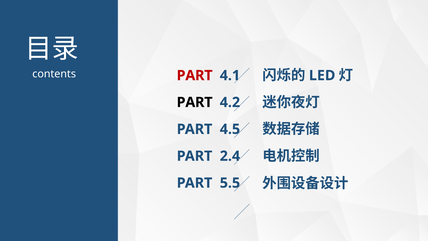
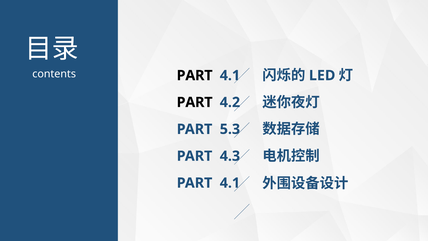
PART at (195, 75) colour: red -> black
4.5: 4.5 -> 5.3
2.4: 2.4 -> 4.3
5.5 at (230, 183): 5.5 -> 4.1
